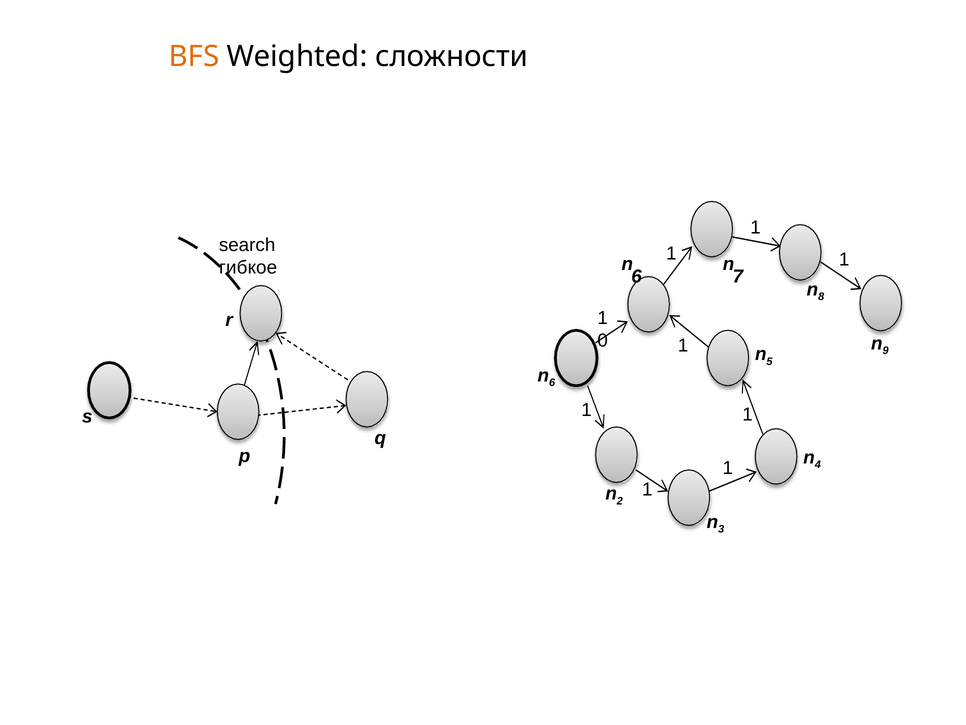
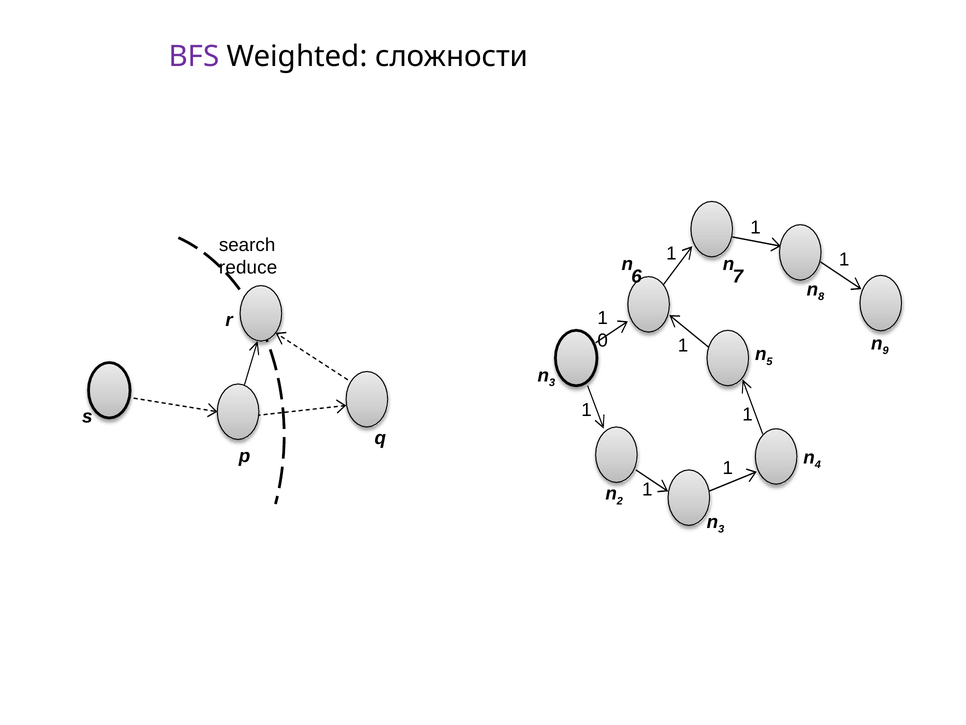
BFS colour: orange -> purple
гибкое: гибкое -> reduce
6 at (552, 383): 6 -> 3
